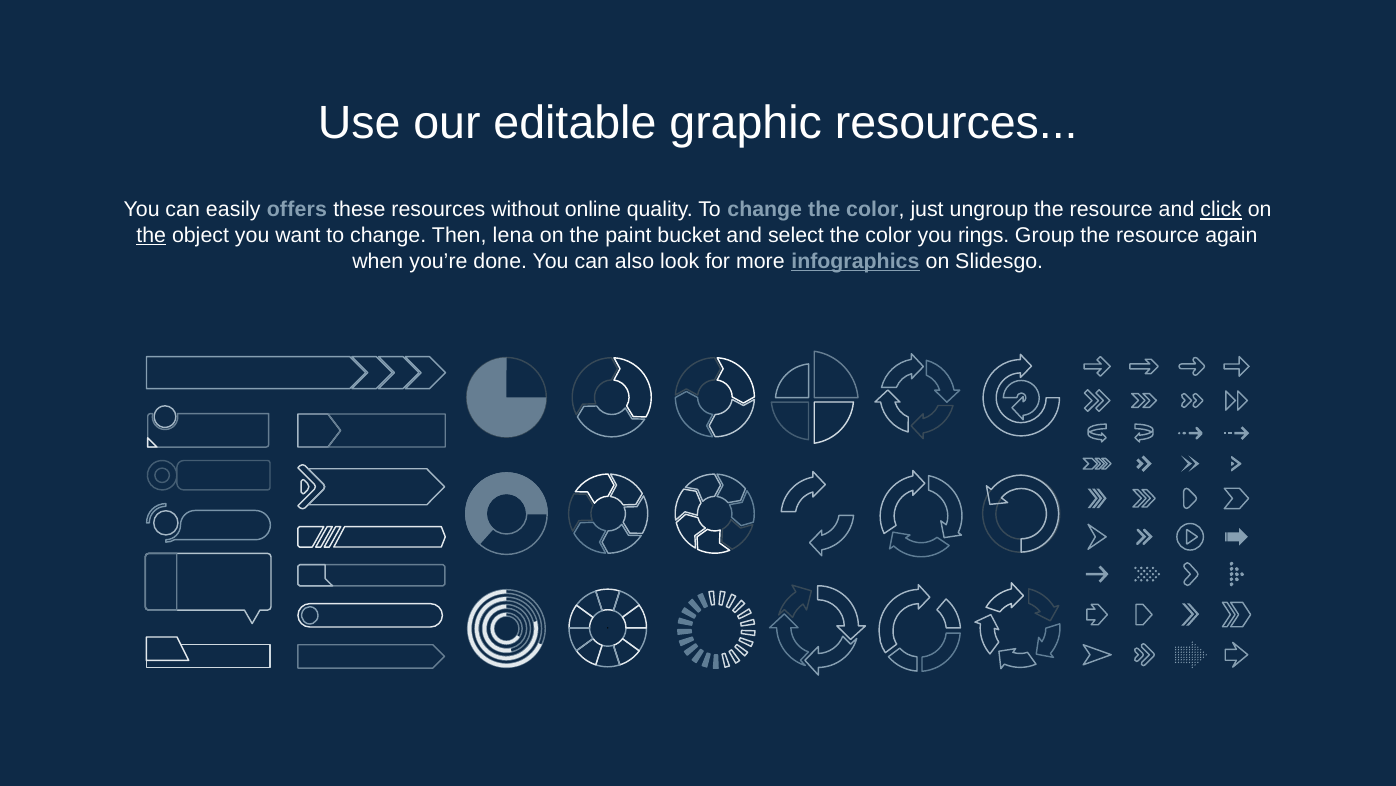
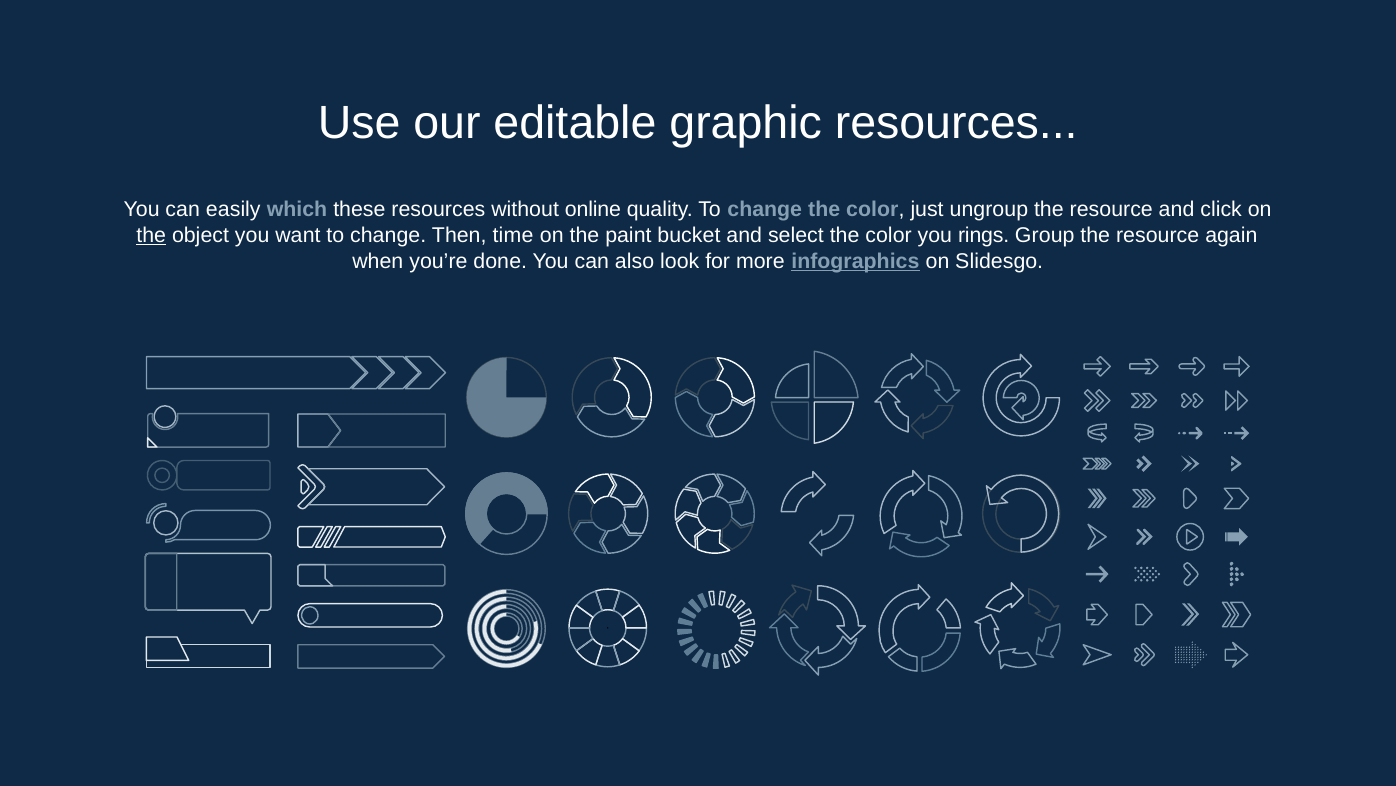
offers: offers -> which
click underline: present -> none
lena: lena -> time
